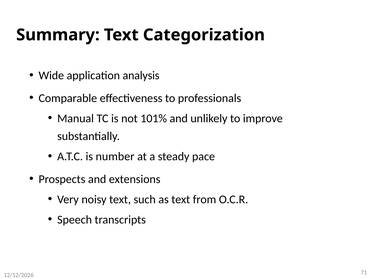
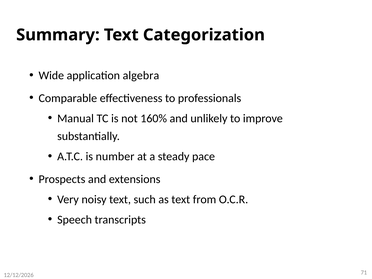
analysis: analysis -> algebra
101%: 101% -> 160%
